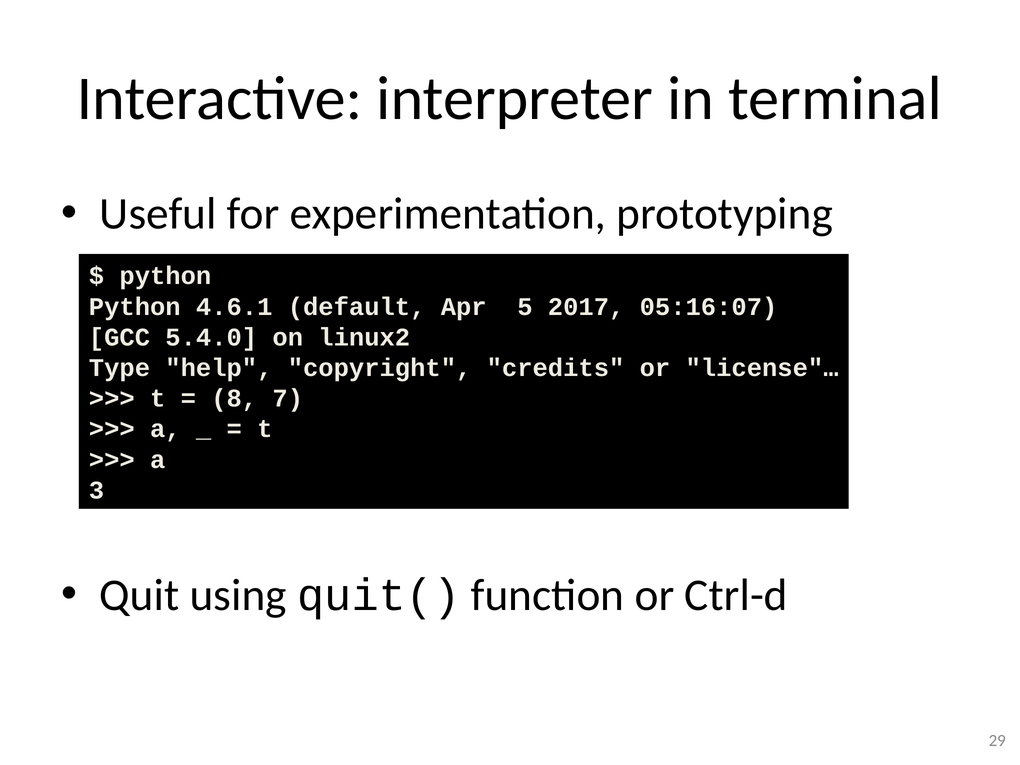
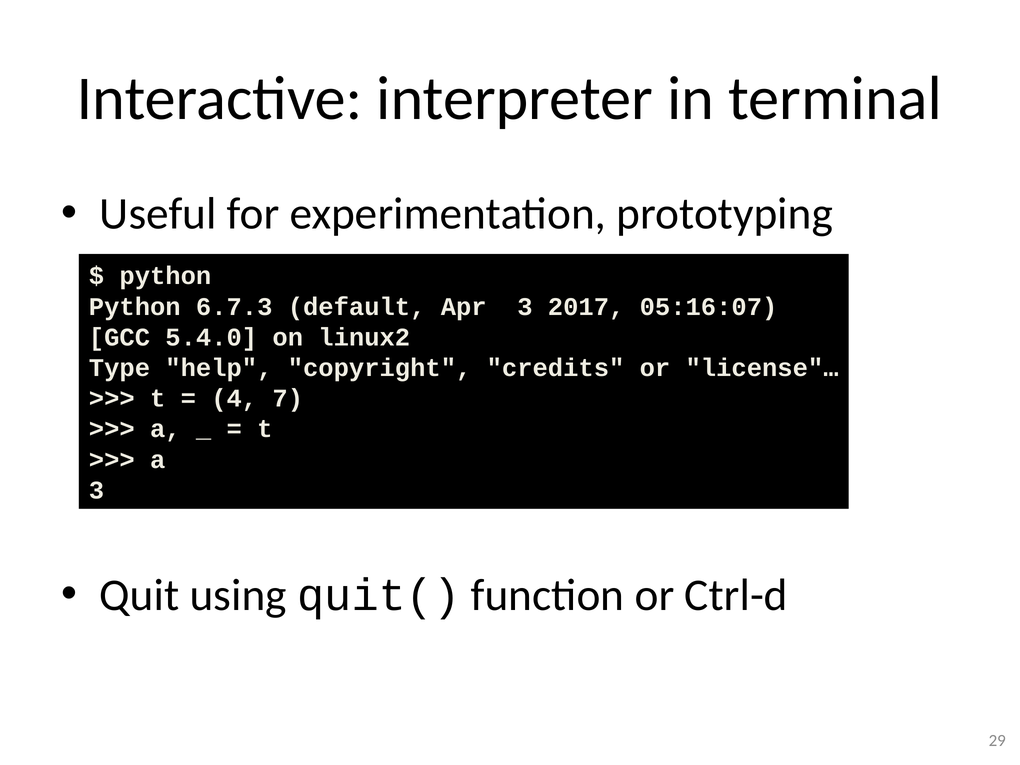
4.6.1: 4.6.1 -> 6.7.3
Apr 5: 5 -> 3
8: 8 -> 4
